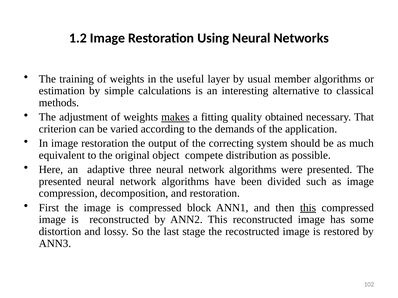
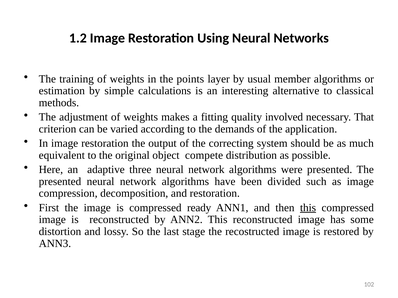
useful: useful -> points
makes underline: present -> none
obtained: obtained -> involved
block: block -> ready
